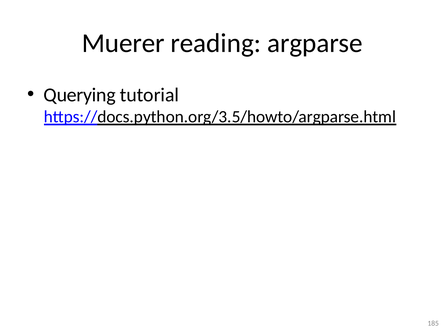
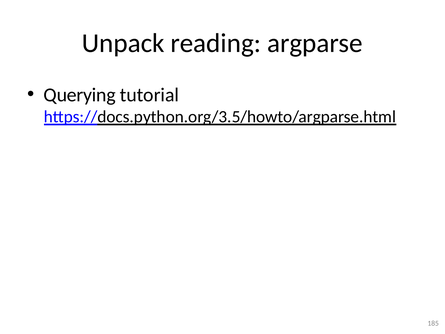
Muerer: Muerer -> Unpack
